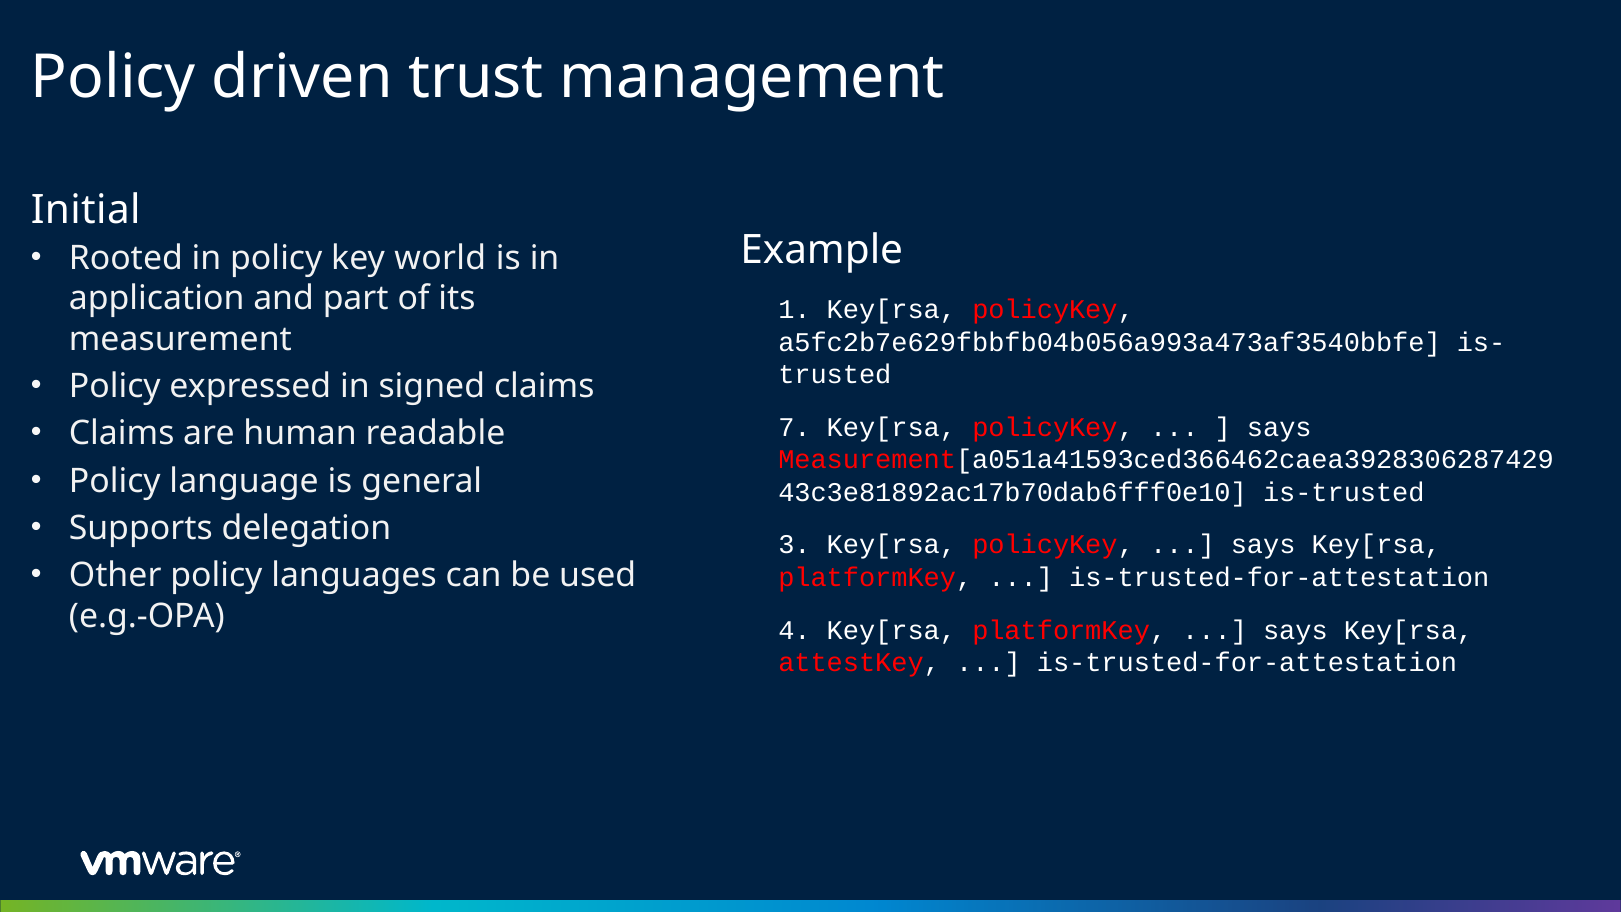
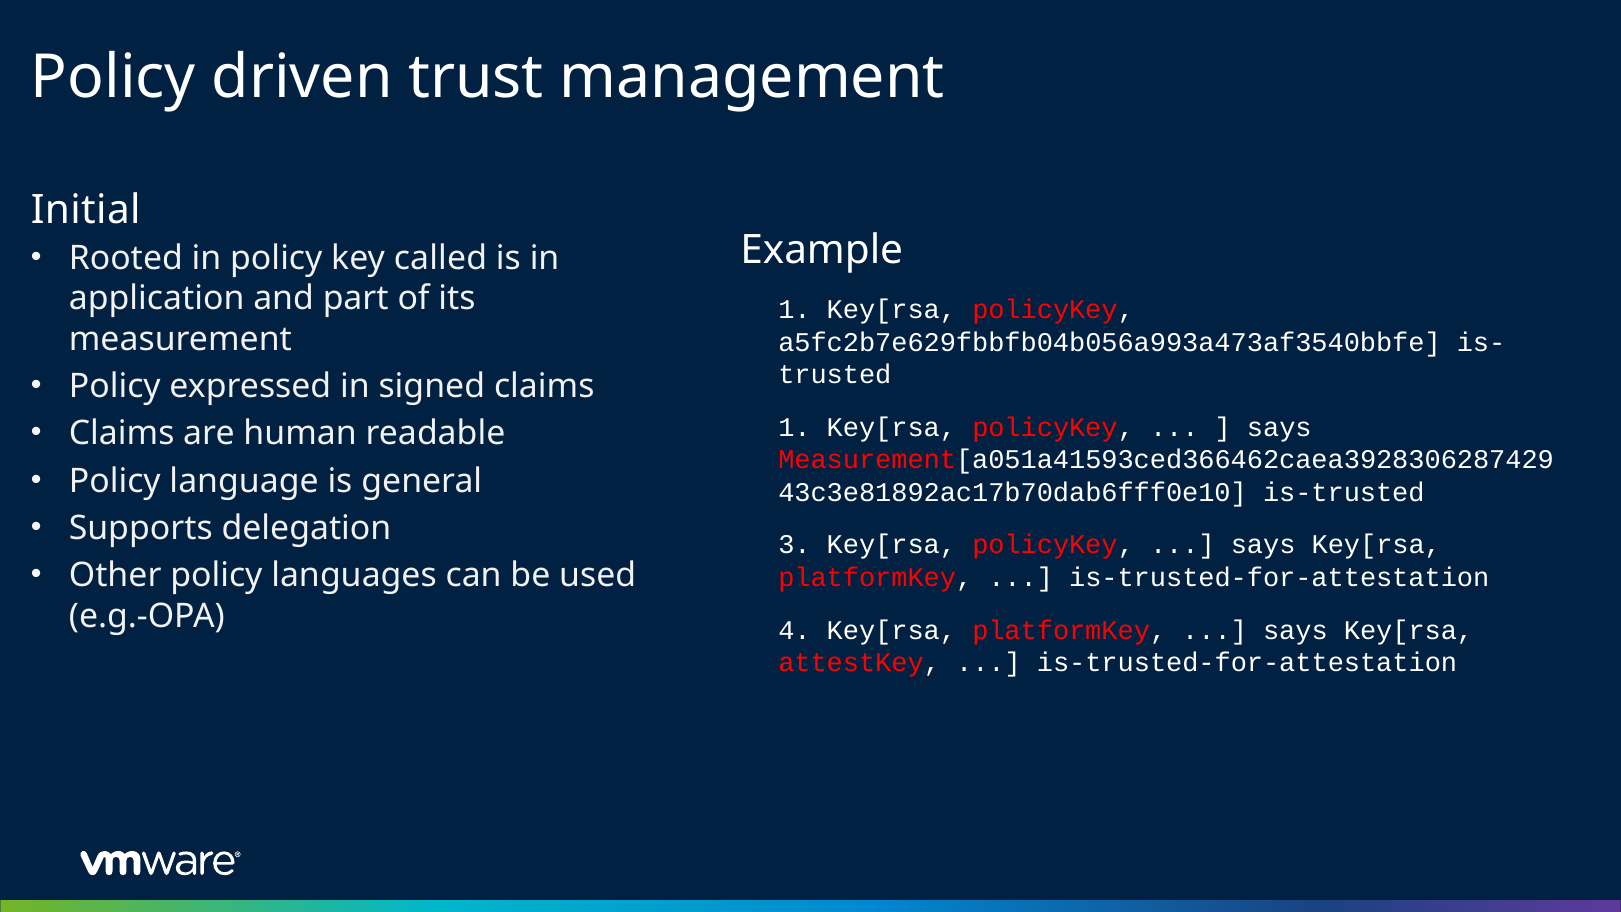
world: world -> called
7 at (794, 428): 7 -> 1
